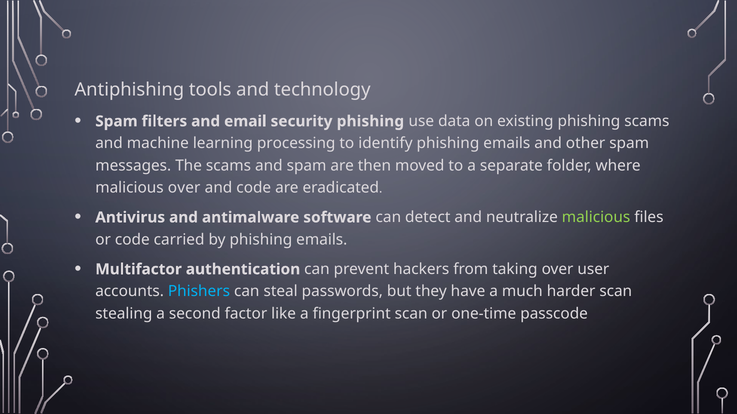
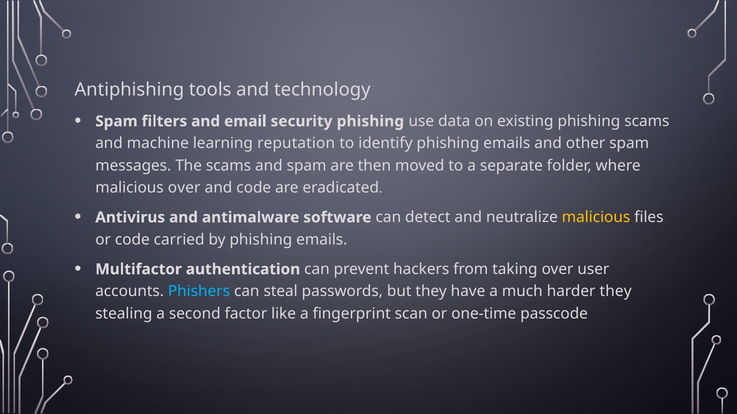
processing: processing -> reputation
malicious at (596, 218) colour: light green -> yellow
harder scan: scan -> they
